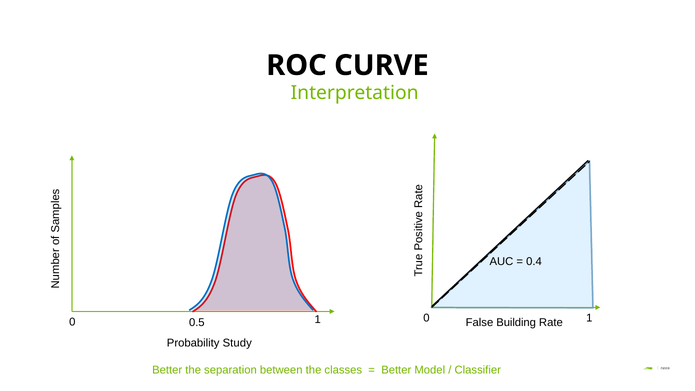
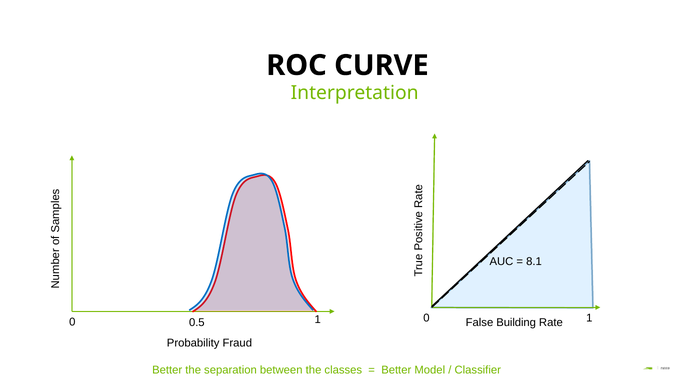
0.4: 0.4 -> 8.1
Study: Study -> Fraud
